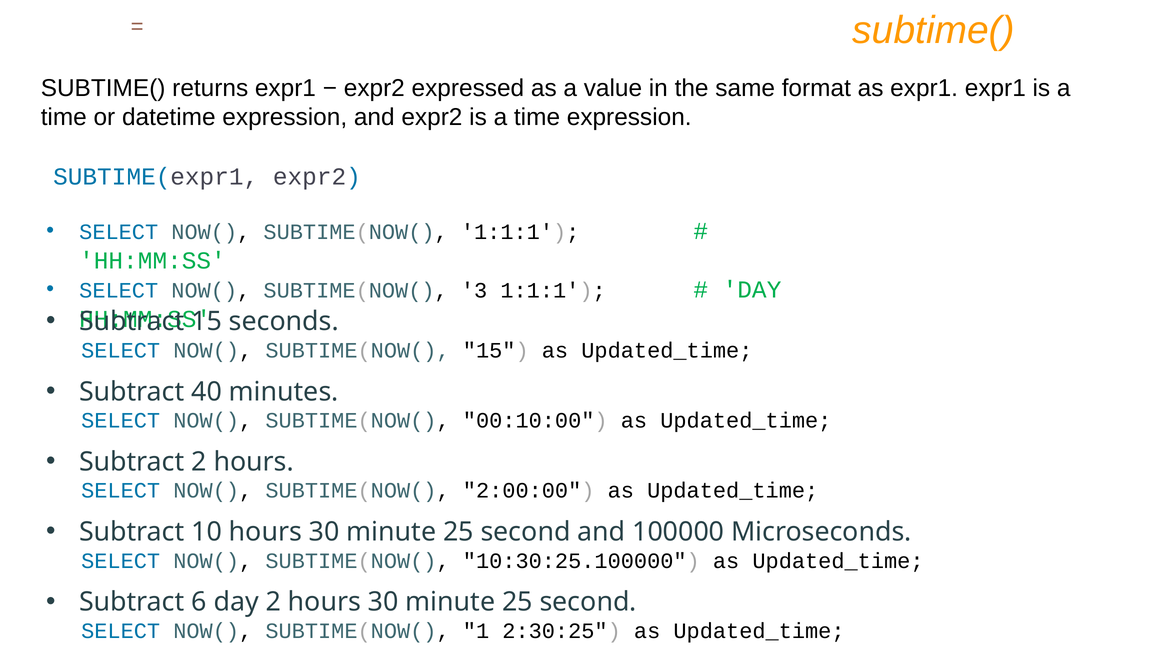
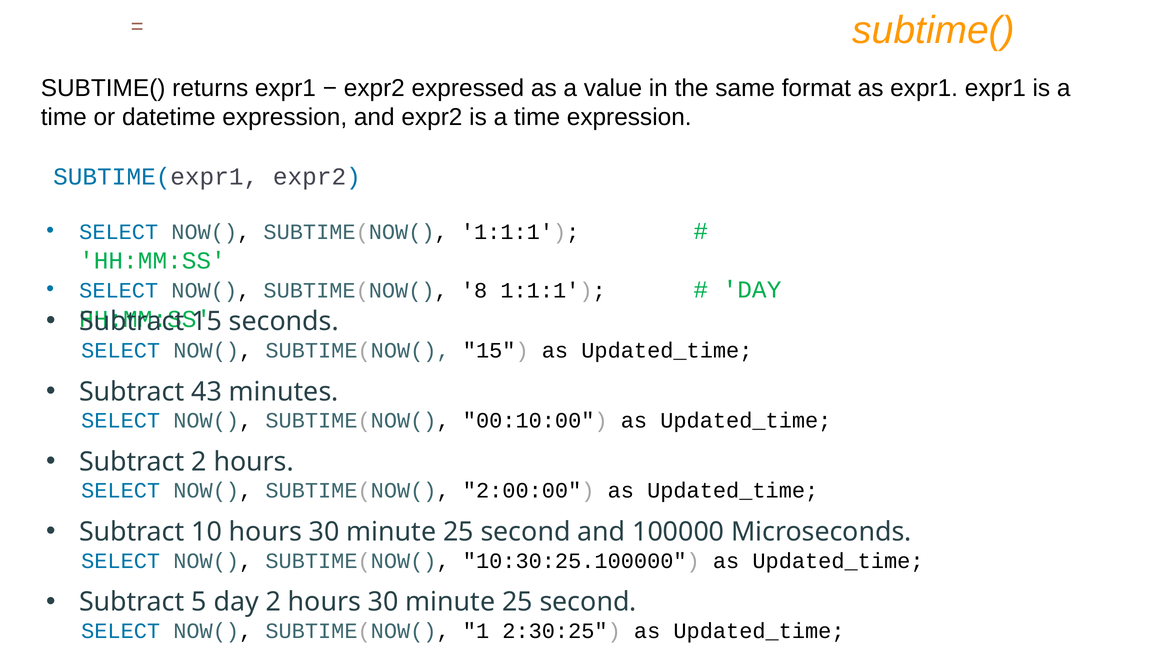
3: 3 -> 8
40: 40 -> 43
6: 6 -> 5
